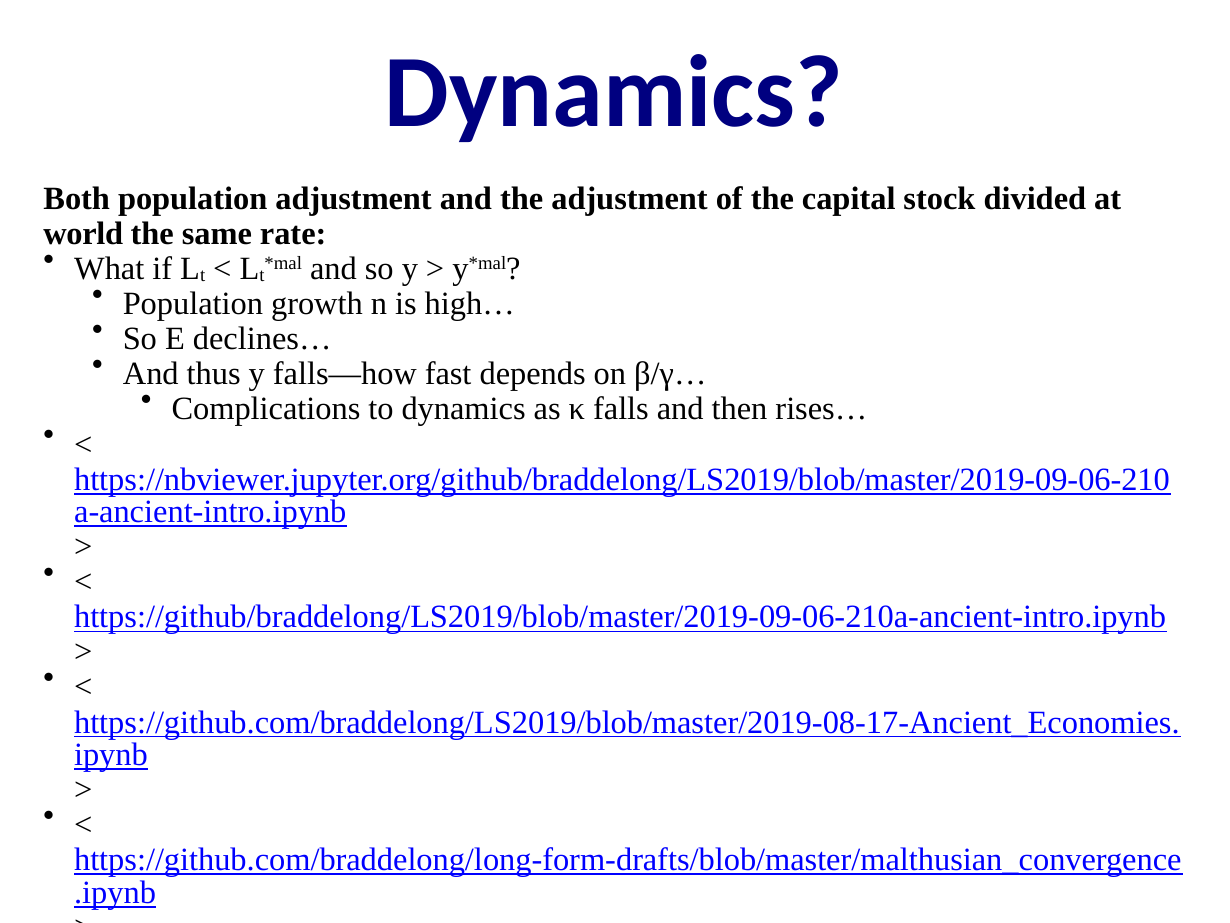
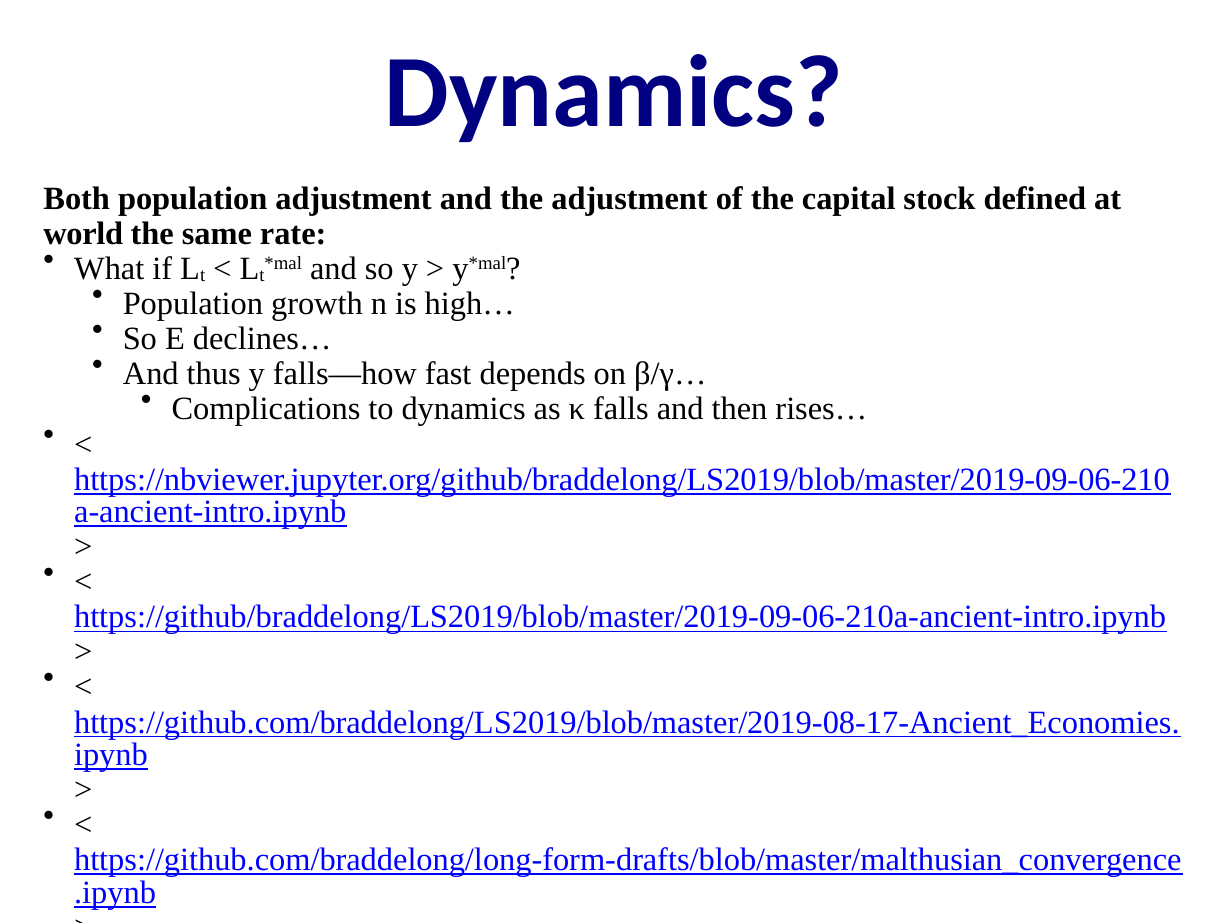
divided: divided -> defined
